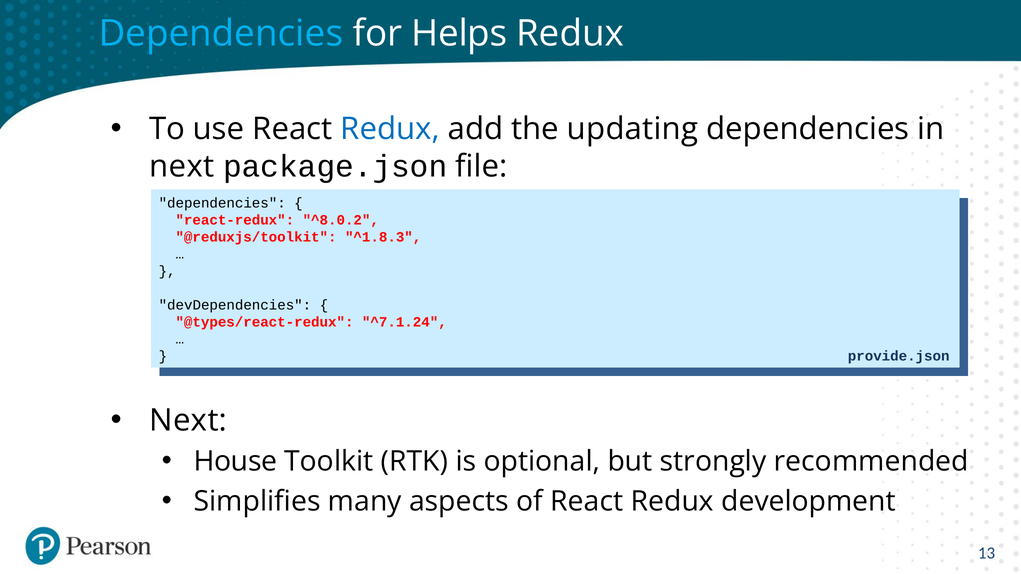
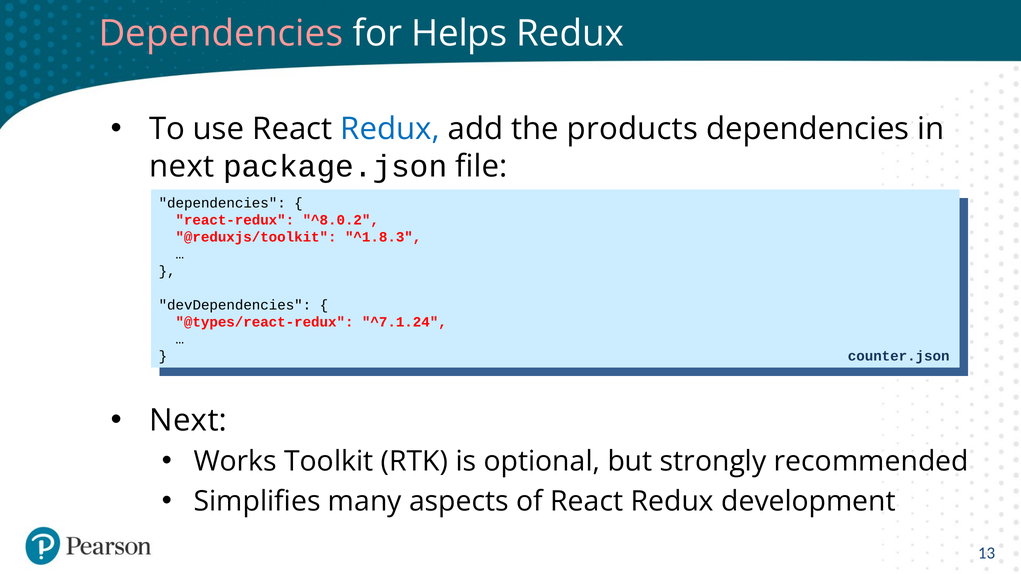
Dependencies at (221, 34) colour: light blue -> pink
updating: updating -> products
provide.json: provide.json -> counter.json
House: House -> Works
